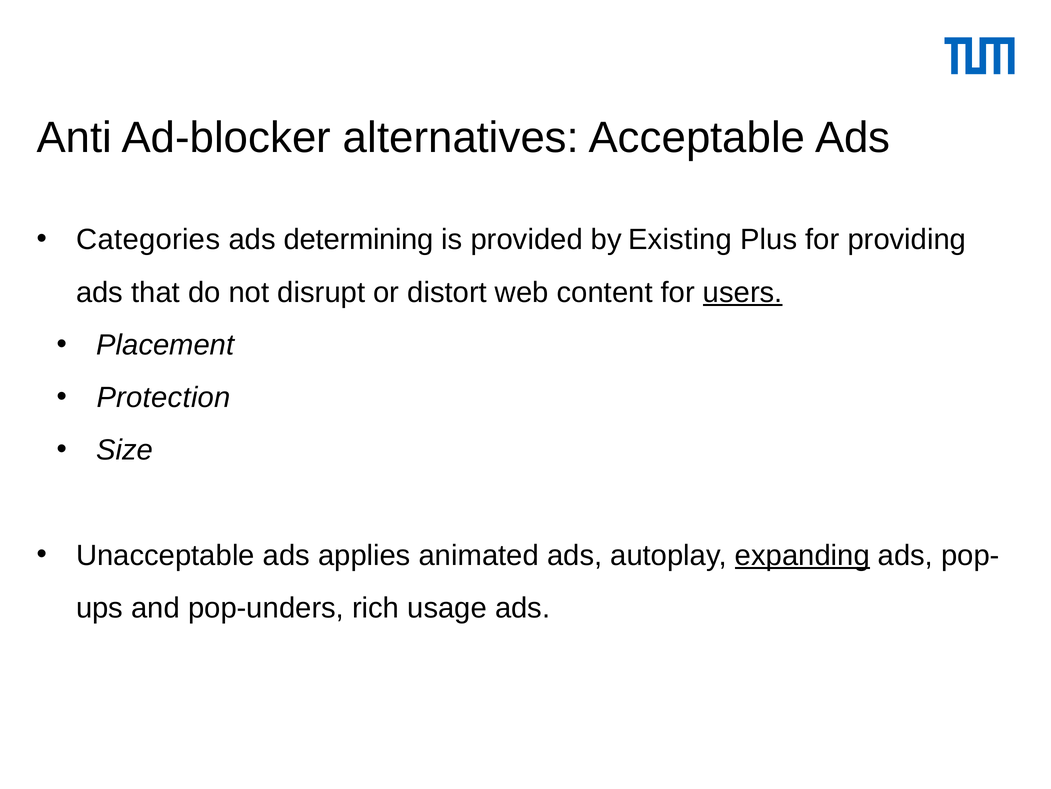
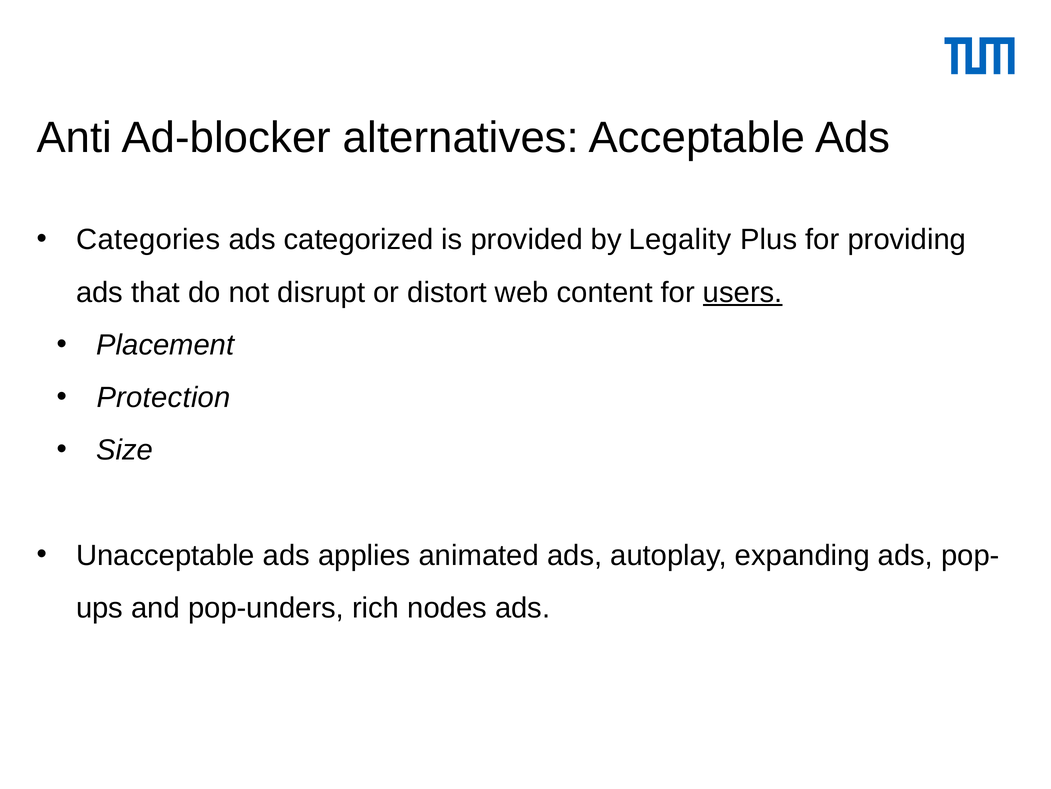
determining: determining -> categorized
Existing: Existing -> Legality
expanding underline: present -> none
usage: usage -> nodes
